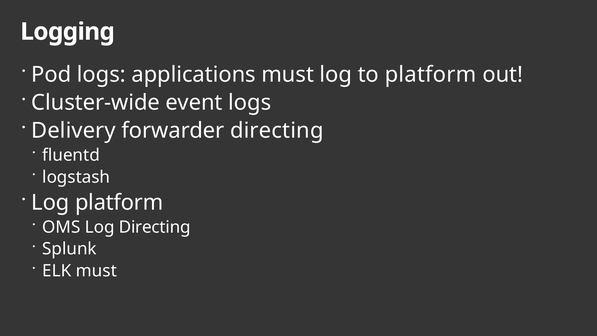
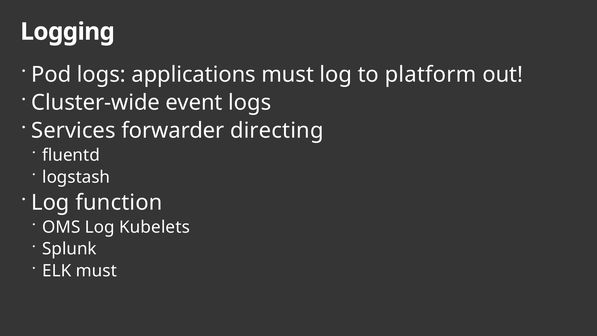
Delivery: Delivery -> Services
Log platform: platform -> function
Log Directing: Directing -> Kubelets
